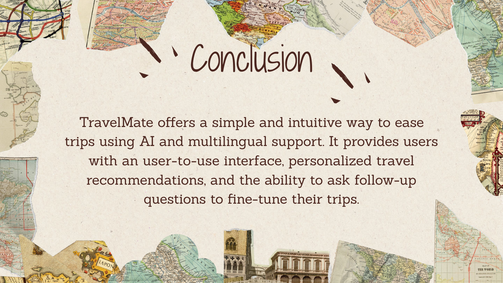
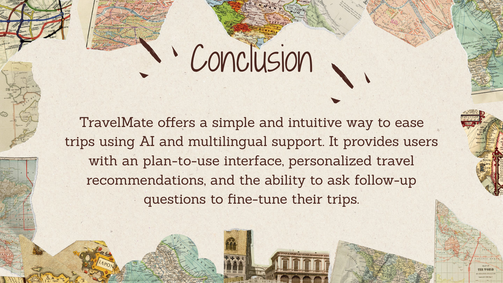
user-to-use: user-to-use -> plan-to-use
